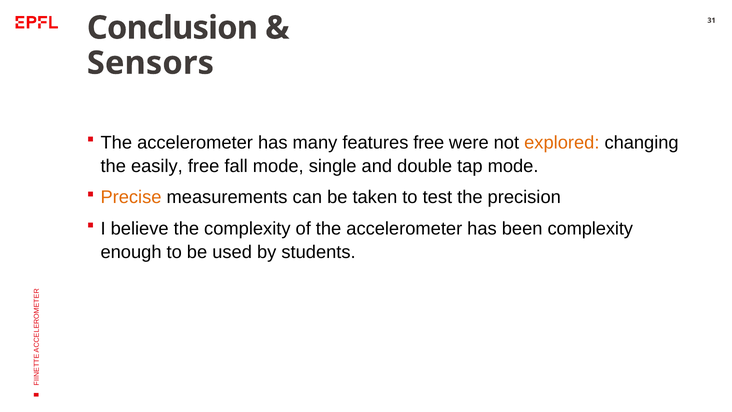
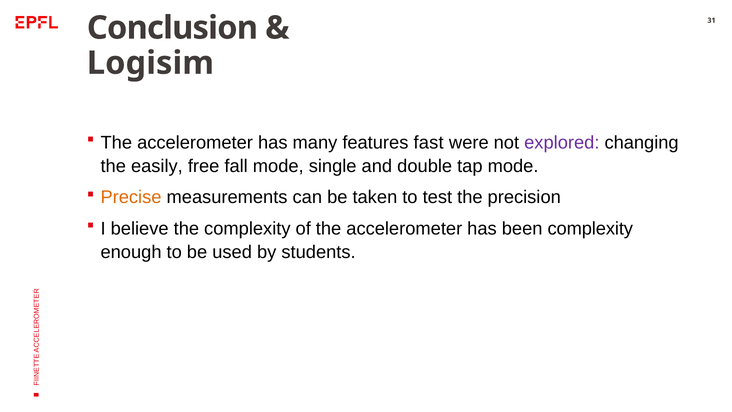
Sensors: Sensors -> Logisim
features free: free -> fast
explored colour: orange -> purple
